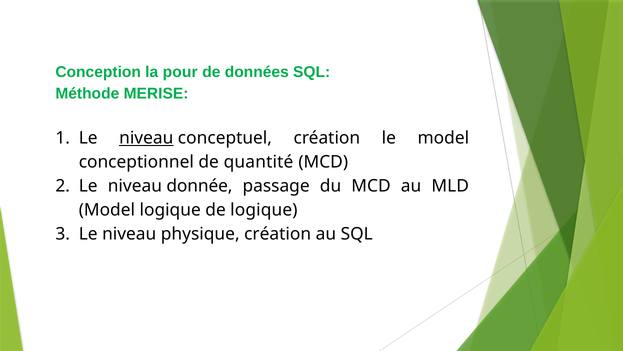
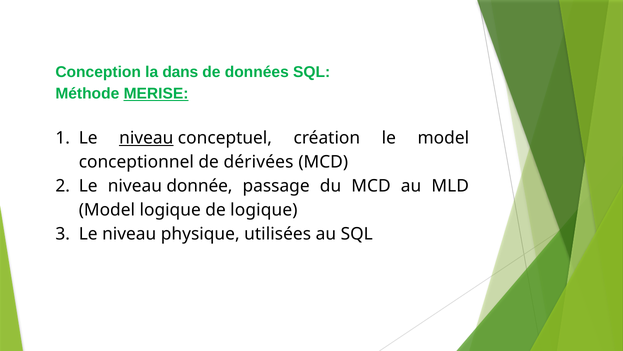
pour: pour -> dans
MERISE underline: none -> present
quantité: quantité -> dérivées
physique création: création -> utilisées
